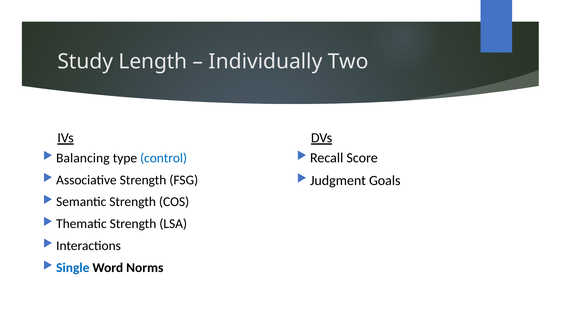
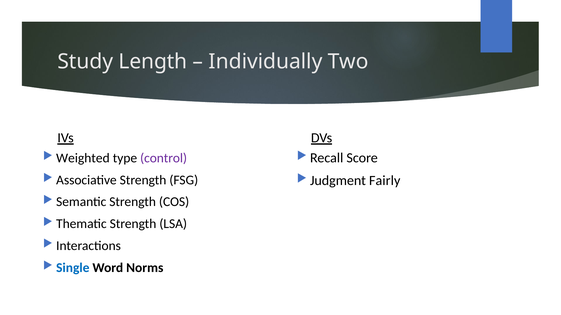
Balancing: Balancing -> Weighted
control colour: blue -> purple
Goals: Goals -> Fairly
